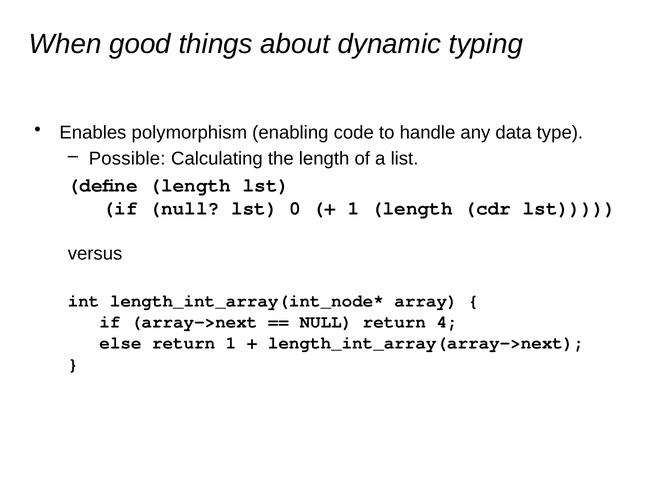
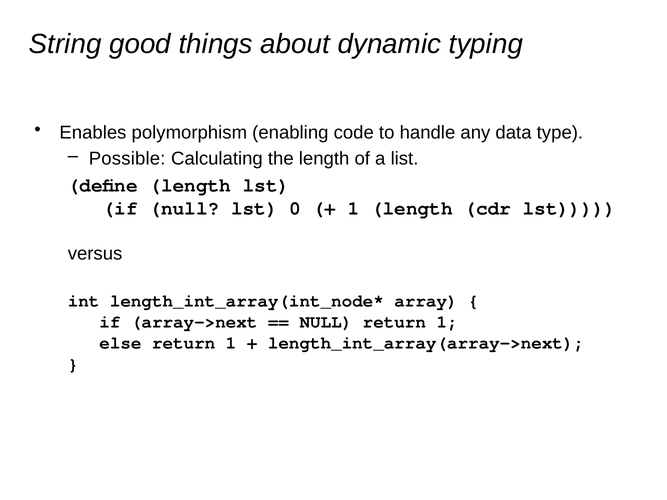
When: When -> String
NULL return 4: 4 -> 1
